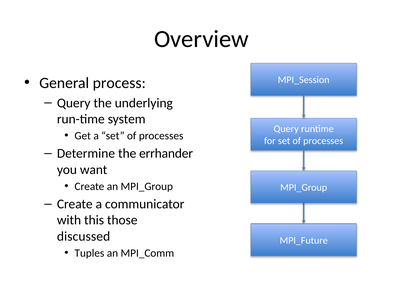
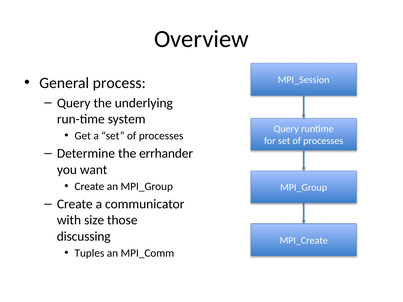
this: this -> size
discussed: discussed -> discussing
MPI_Future: MPI_Future -> MPI_Create
